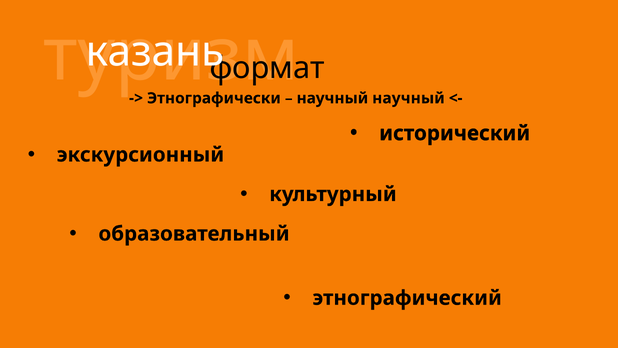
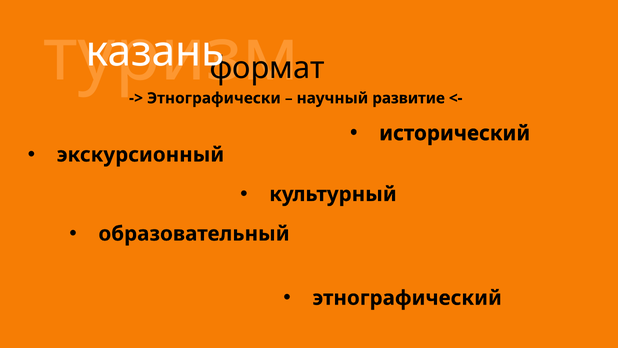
научный научный: научный -> развитие
